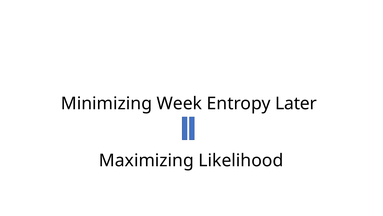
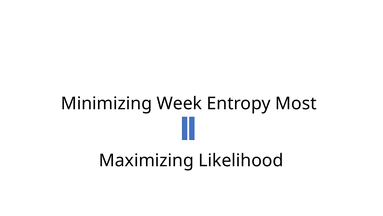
Later: Later -> Most
